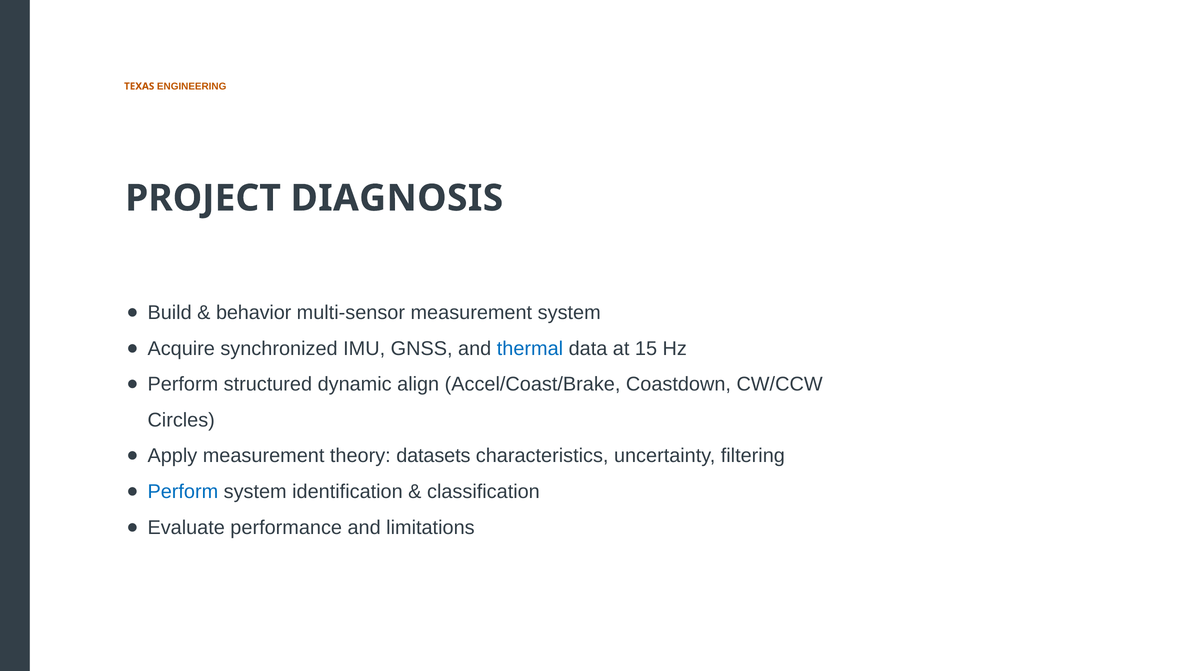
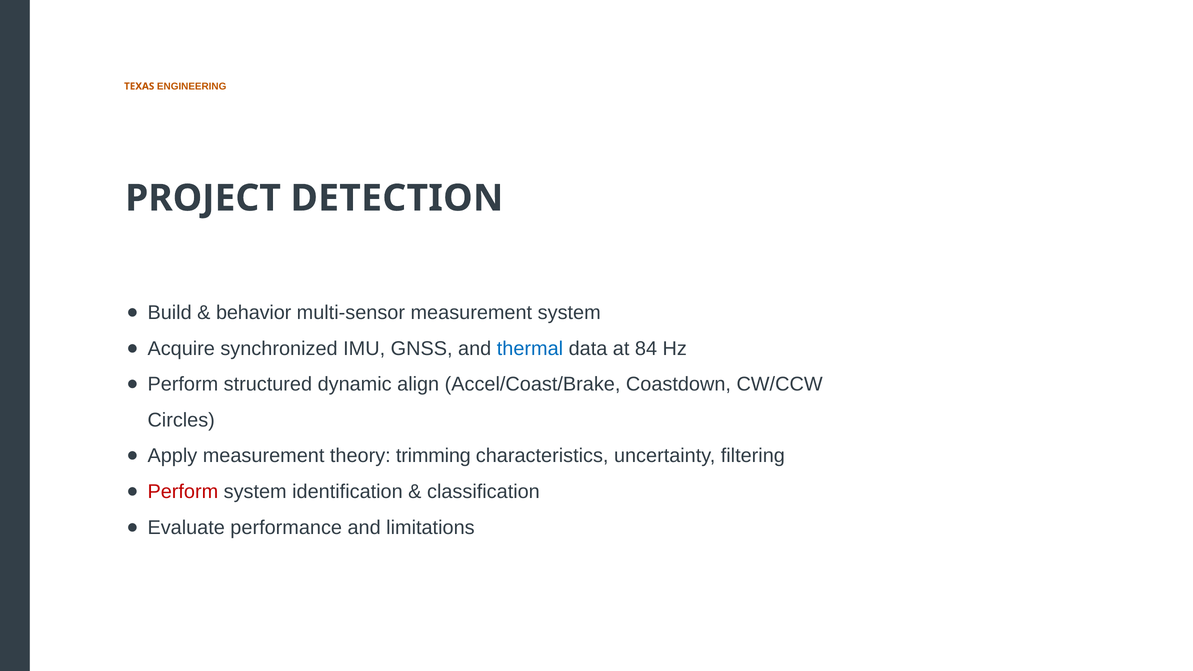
DIAGNOSIS: DIAGNOSIS -> DETECTION
15: 15 -> 84
datasets: datasets -> trimming
Perform at (183, 492) colour: blue -> red
